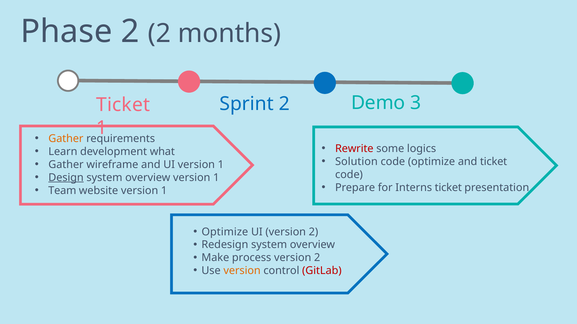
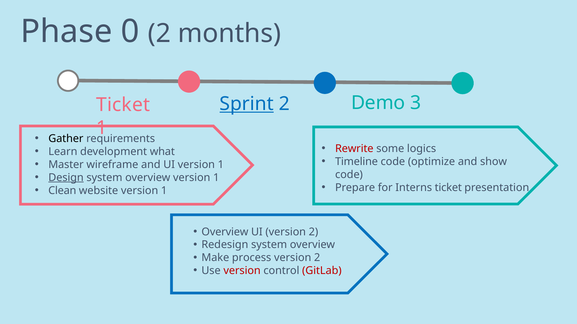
Phase 2: 2 -> 0
Sprint underline: none -> present
Gather at (66, 139) colour: orange -> black
Solution: Solution -> Timeline
and ticket: ticket -> show
Gather at (66, 165): Gather -> Master
Team: Team -> Clean
Optimize at (225, 232): Optimize -> Overview
version at (242, 271) colour: orange -> red
